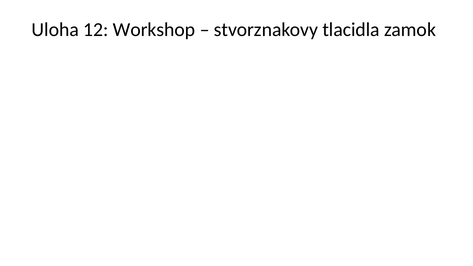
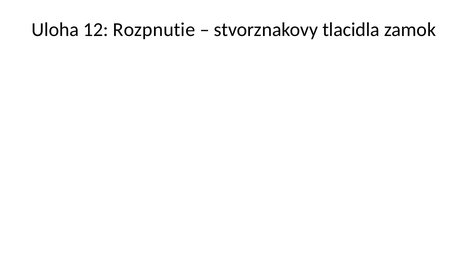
Workshop: Workshop -> Rozpnutie
